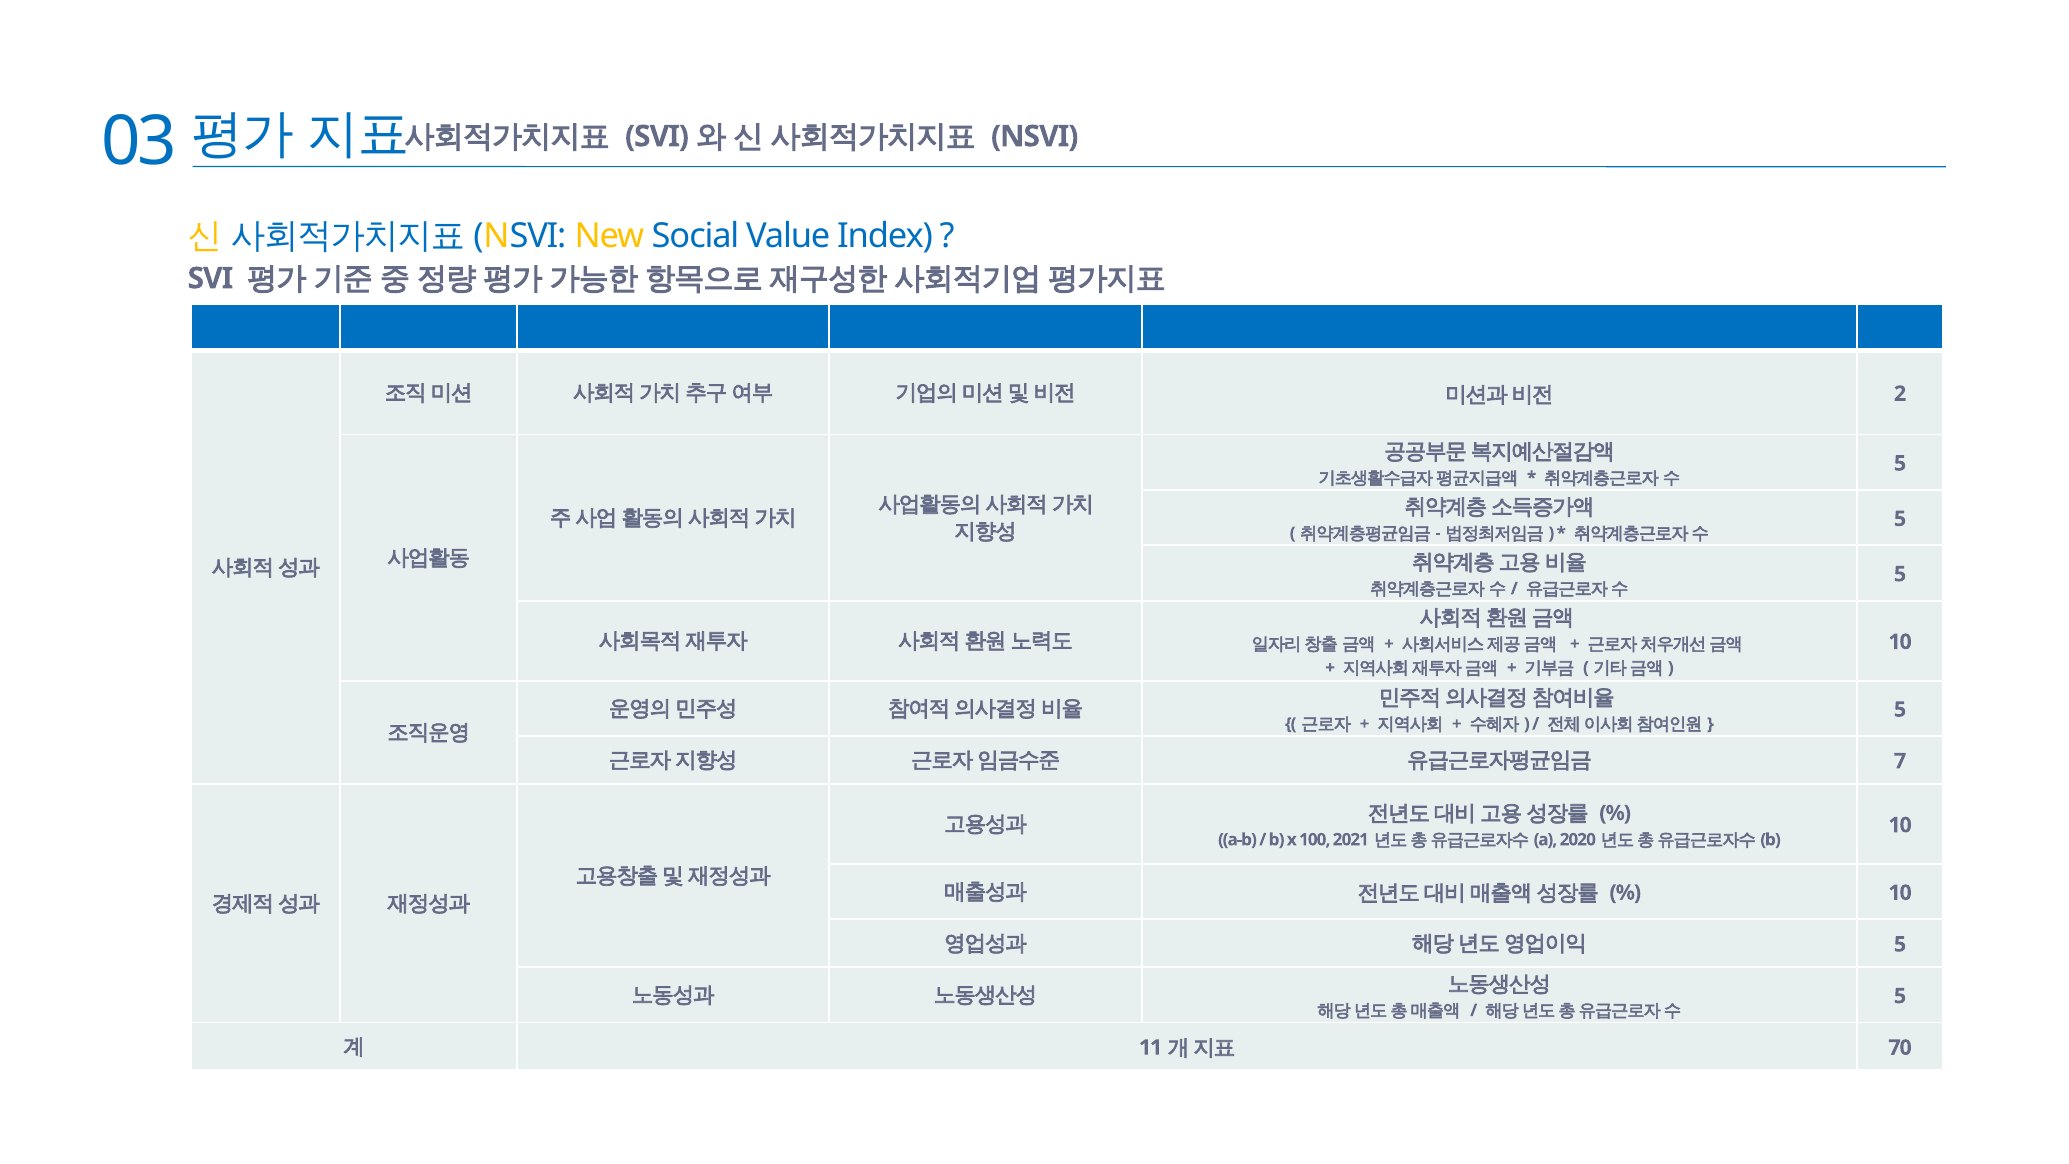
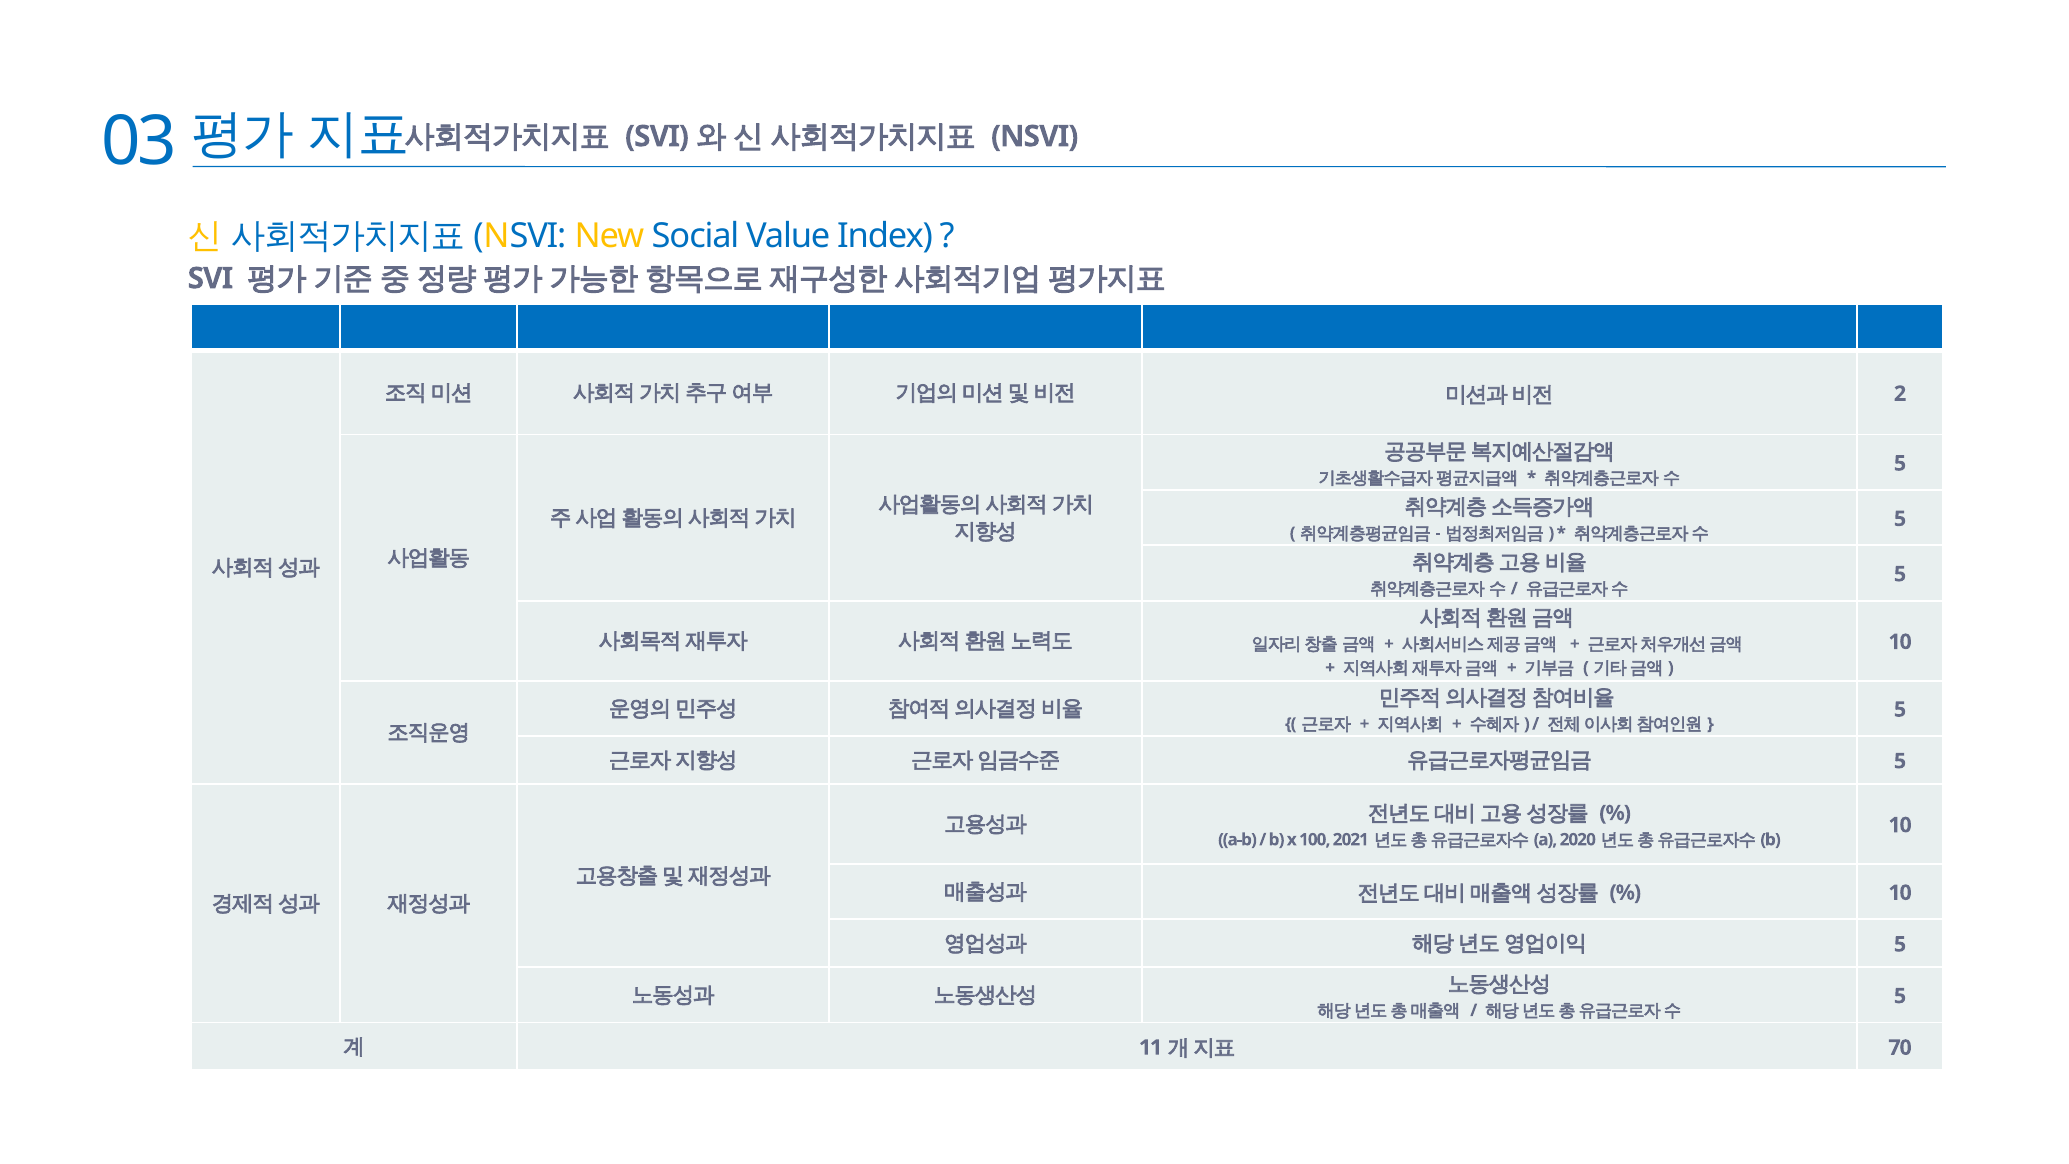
7 at (1900, 761): 7 -> 5
